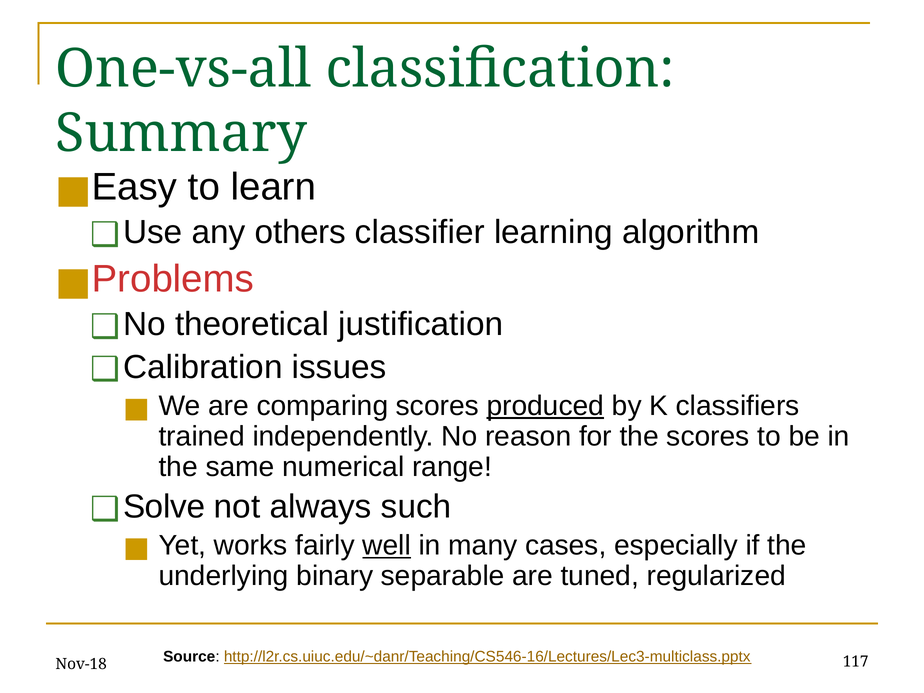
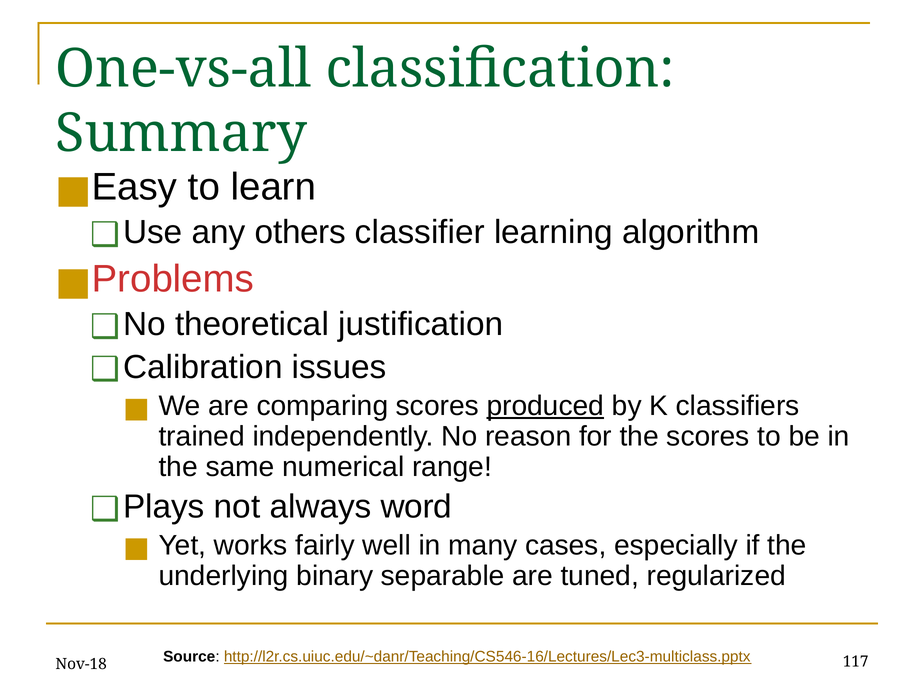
Solve: Solve -> Plays
such: such -> word
well underline: present -> none
